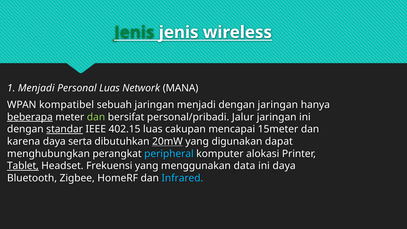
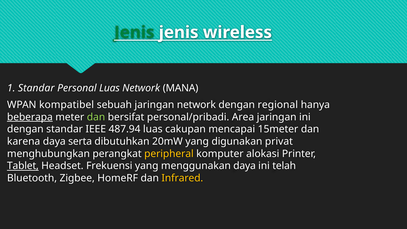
1 Menjadi: Menjadi -> Standar
jaringan menjadi: menjadi -> network
dengan jaringan: jaringan -> regional
Jalur: Jalur -> Area
standar at (65, 129) underline: present -> none
402.15: 402.15 -> 487.94
20mW underline: present -> none
dapat: dapat -> privat
peripheral colour: light blue -> yellow
menggunakan data: data -> daya
ini daya: daya -> telah
Infrared colour: light blue -> yellow
